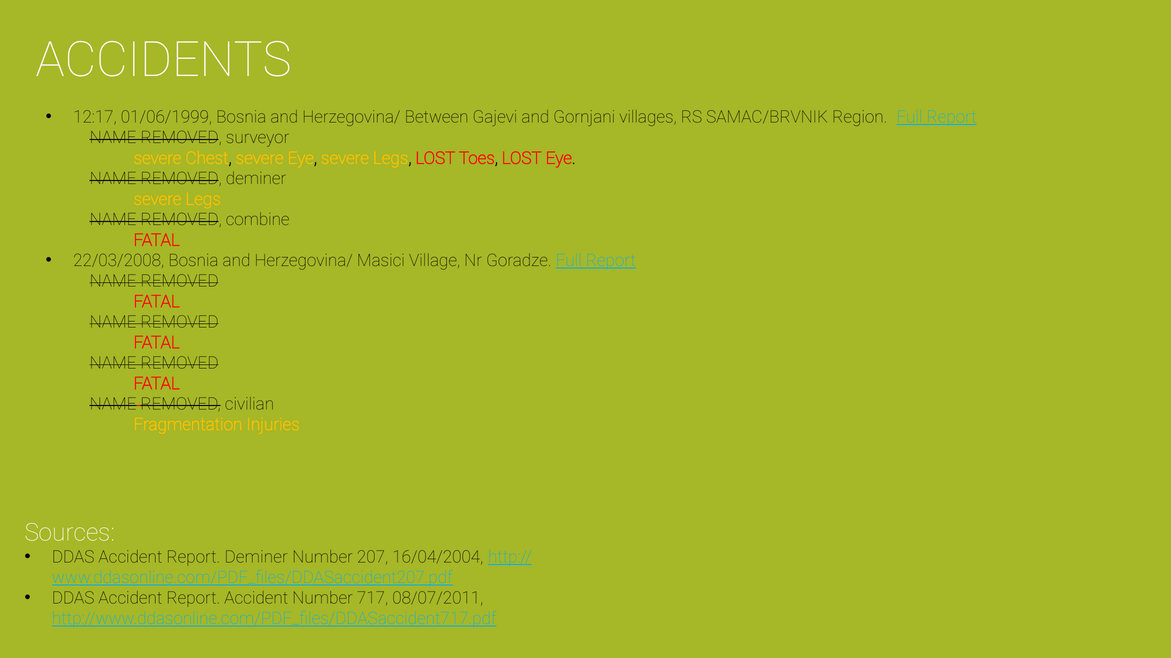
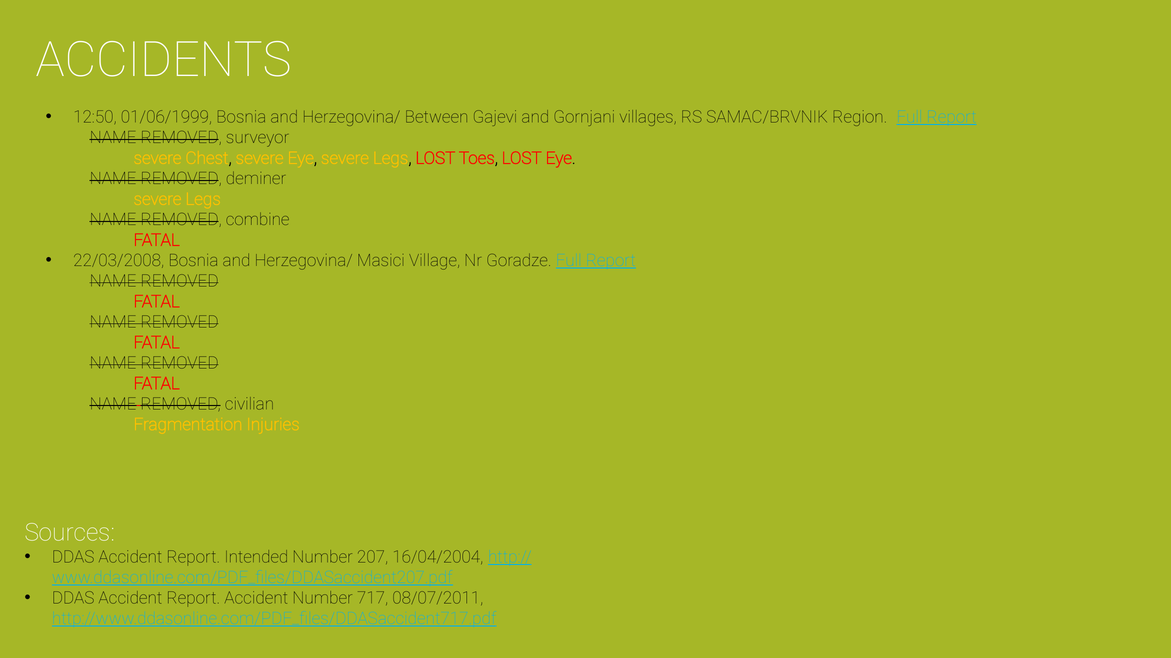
12:17: 12:17 -> 12:50
Report Deminer: Deminer -> Intended
